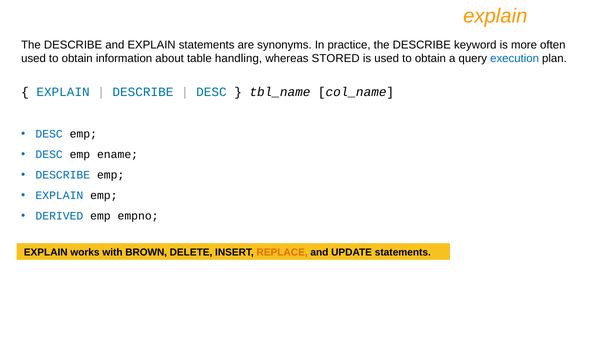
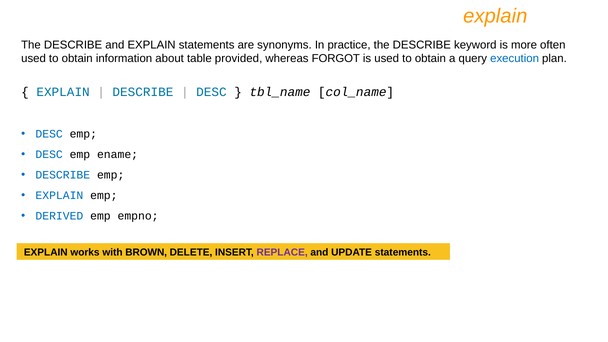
handling: handling -> provided
STORED: STORED -> FORGOT
REPLACE colour: orange -> purple
